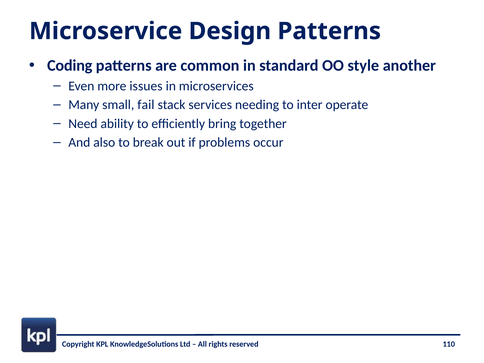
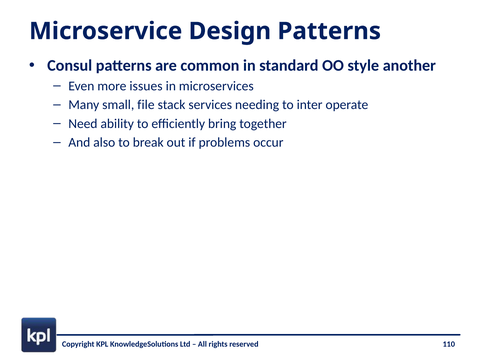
Coding: Coding -> Consul
fail: fail -> file
